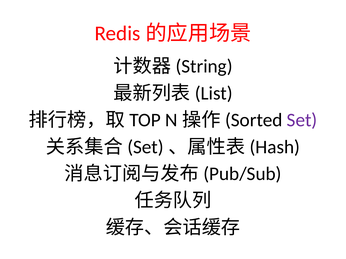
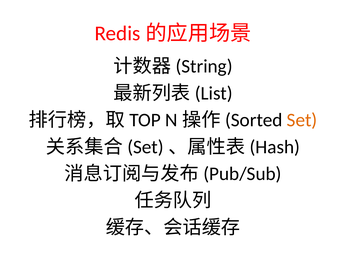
Set colour: purple -> orange
